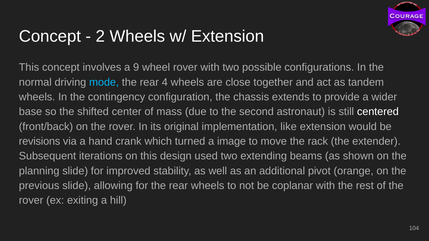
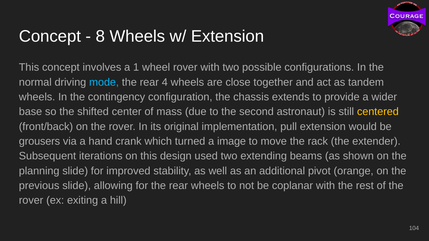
2: 2 -> 8
9: 9 -> 1
centered colour: white -> yellow
like: like -> pull
revisions: revisions -> grousers
